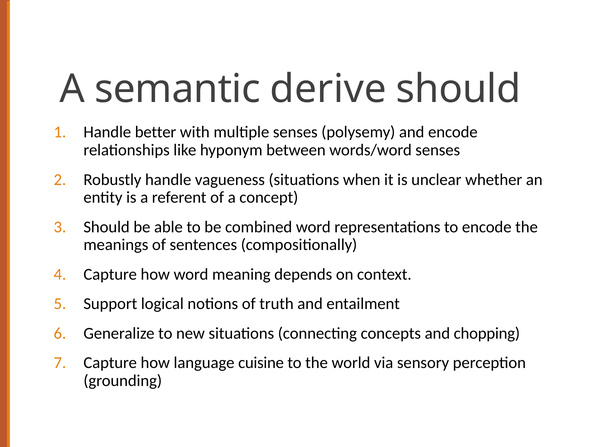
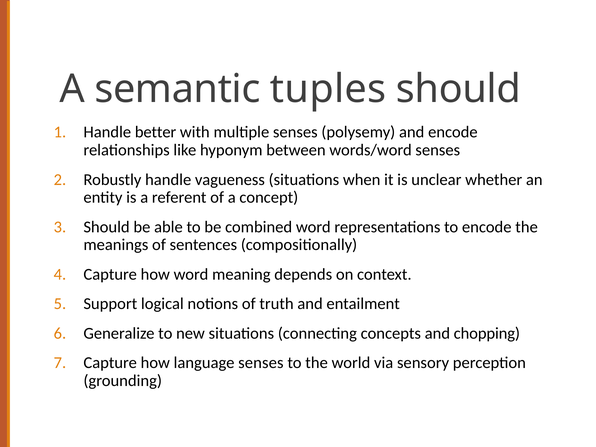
derive: derive -> tuples
language cuisine: cuisine -> senses
